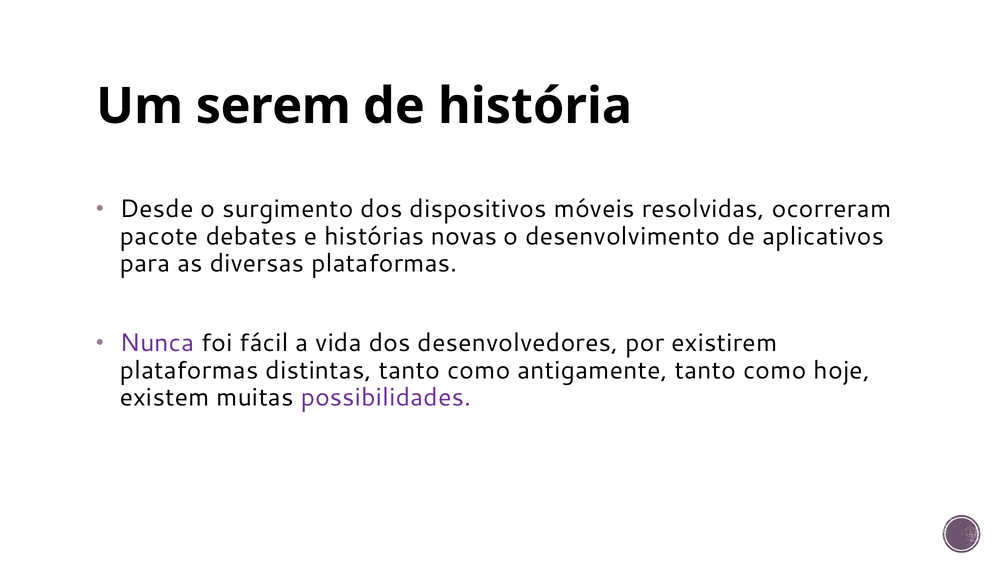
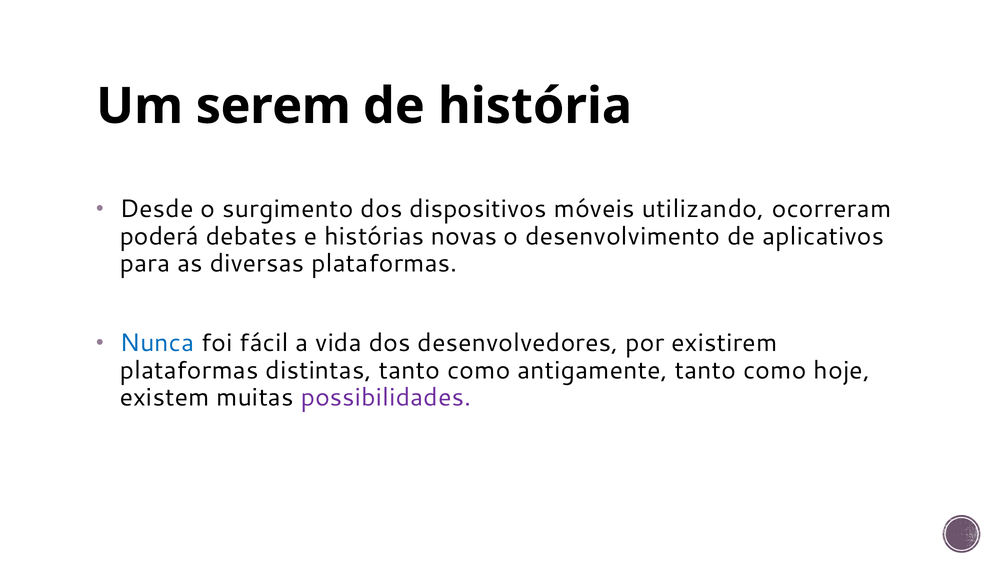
resolvidas: resolvidas -> utilizando
pacote: pacote -> poderá
Nunca colour: purple -> blue
